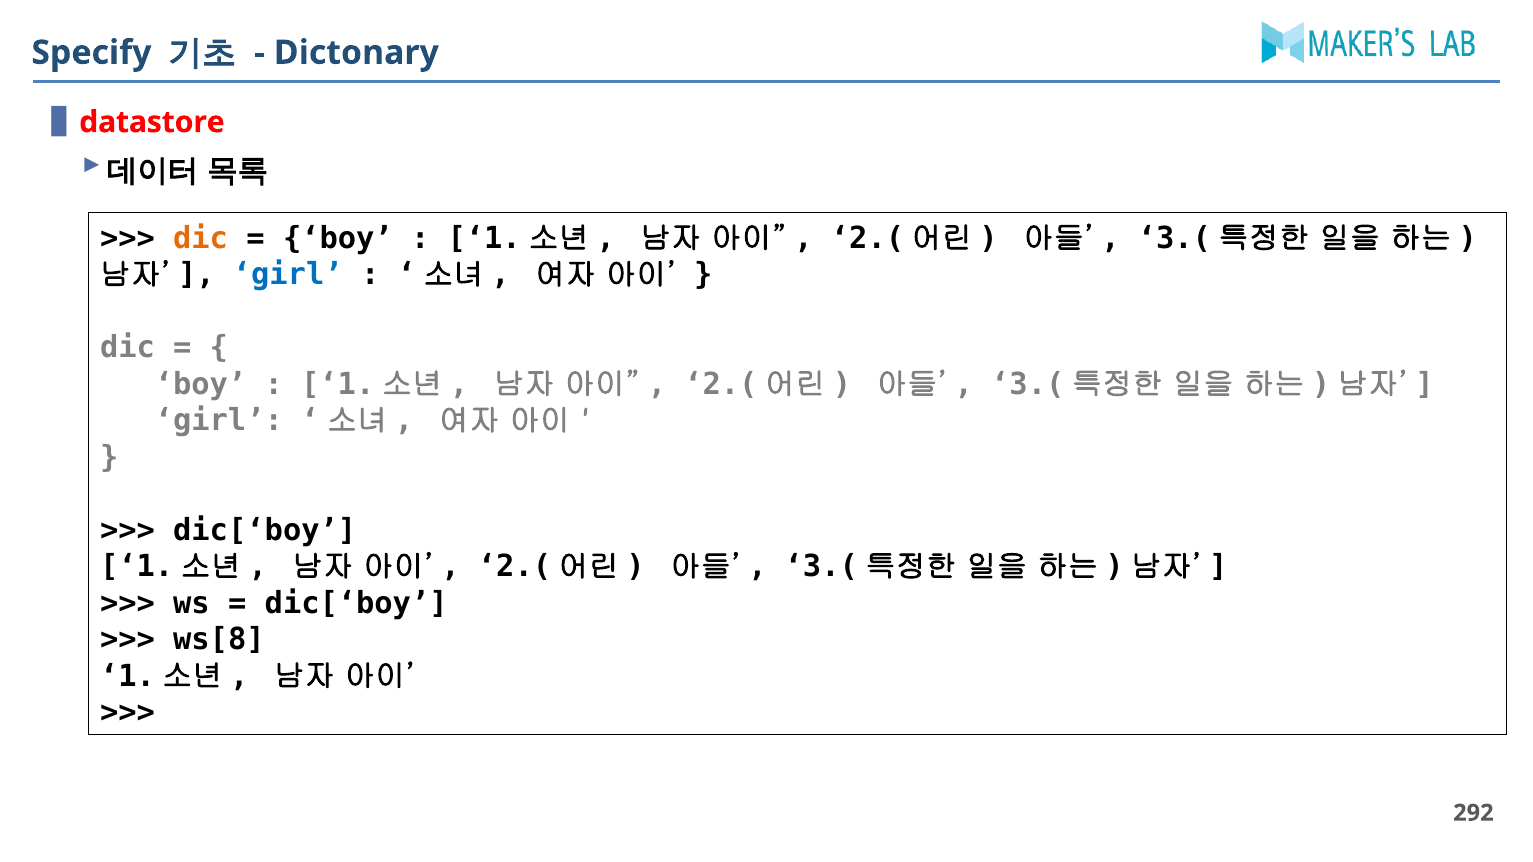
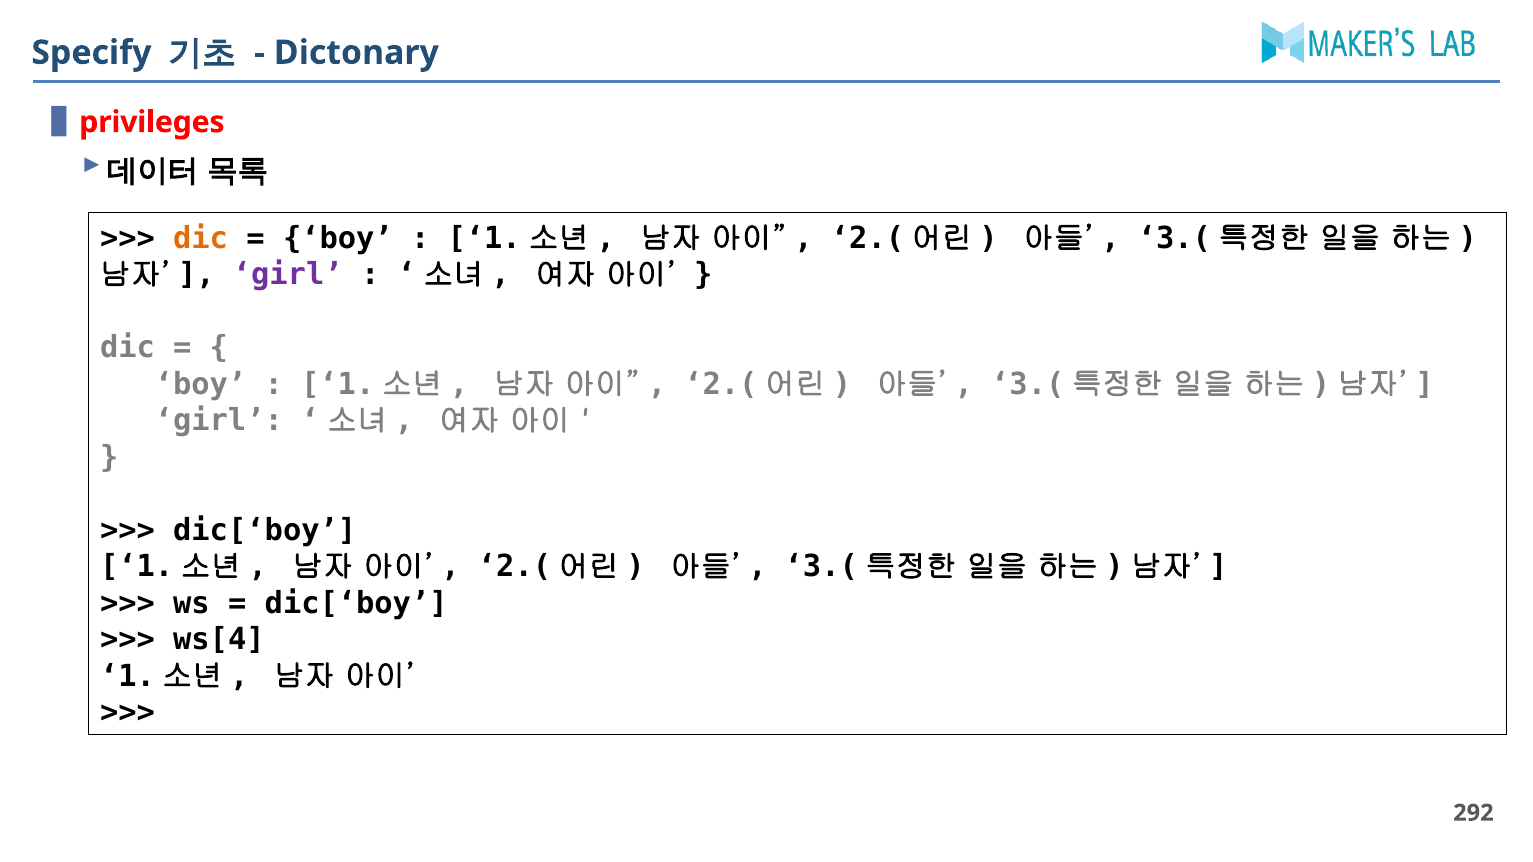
datastore: datastore -> privileges
girl at (288, 275) colour: blue -> purple
ws[8: ws[8 -> ws[4
